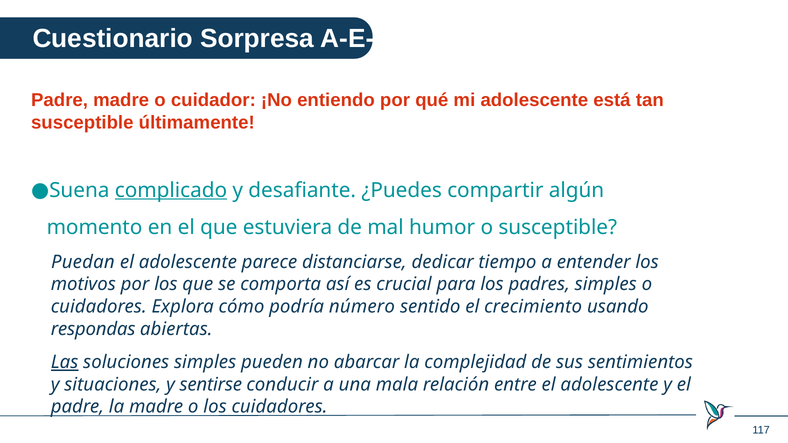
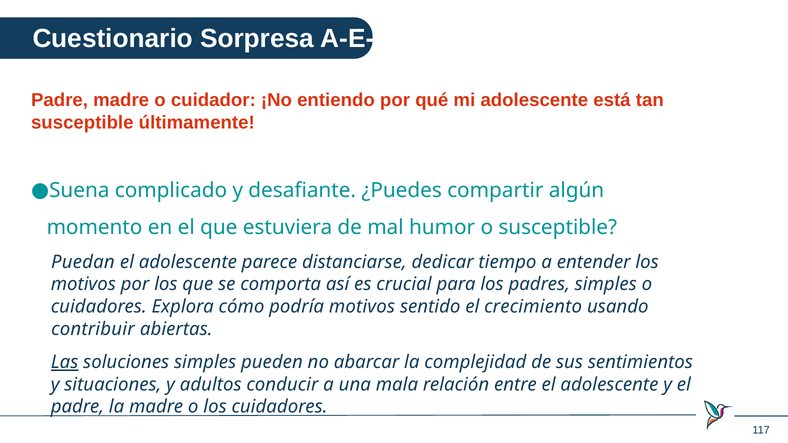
complicado underline: present -> none
podría número: número -> motivos
respondas: respondas -> contribuir
sentirse: sentirse -> adultos
